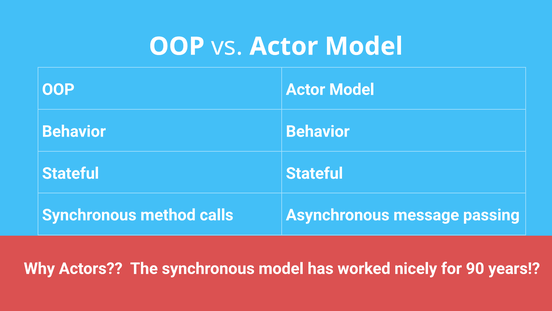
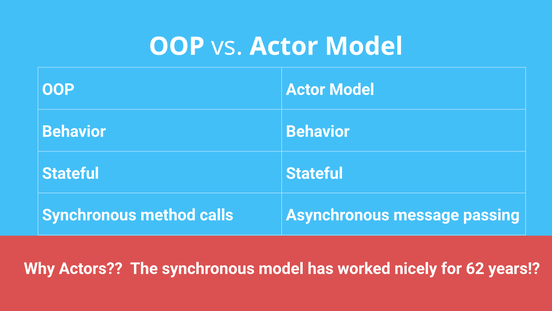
90: 90 -> 62
